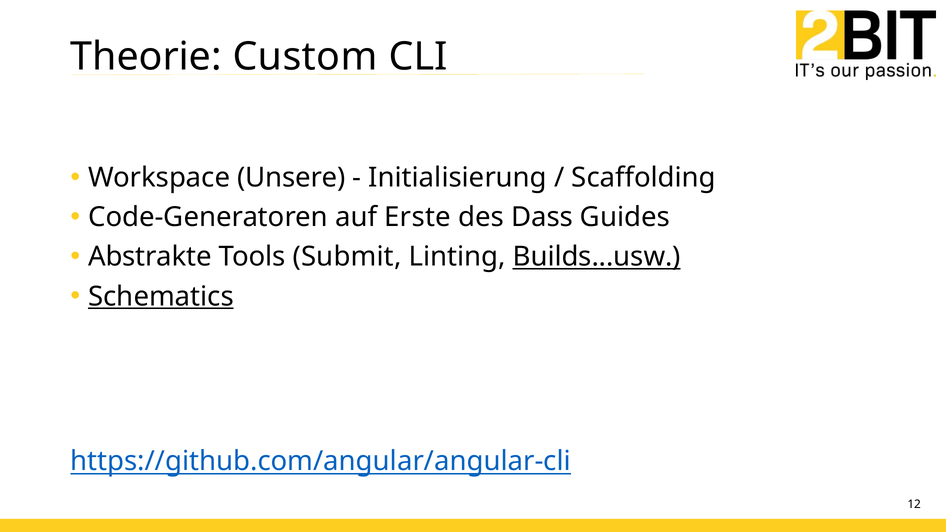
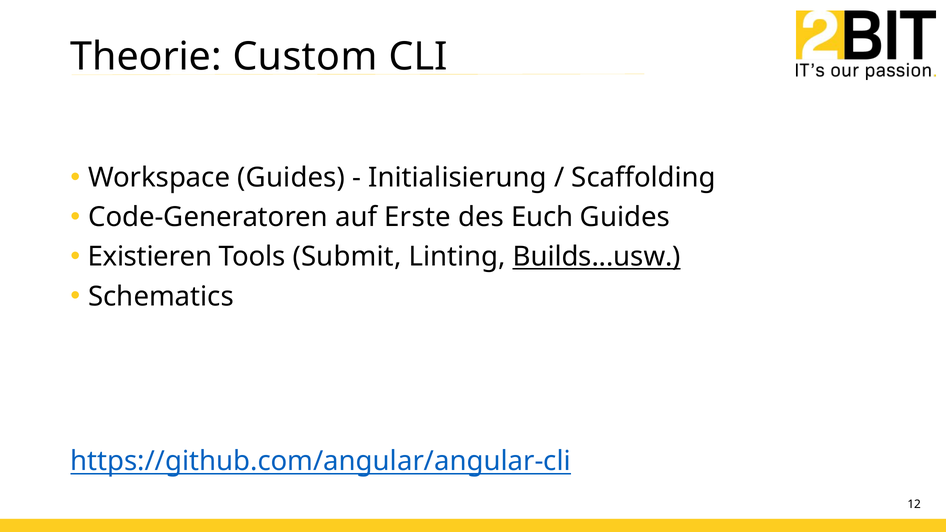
Workspace Unsere: Unsere -> Guides
Dass: Dass -> Euch
Abstrakte: Abstrakte -> Existieren
Schematics underline: present -> none
